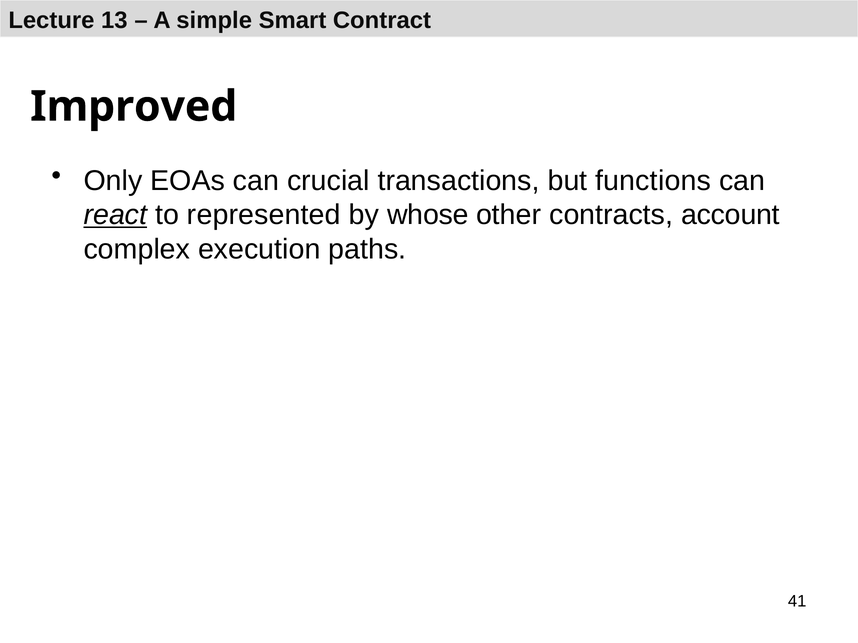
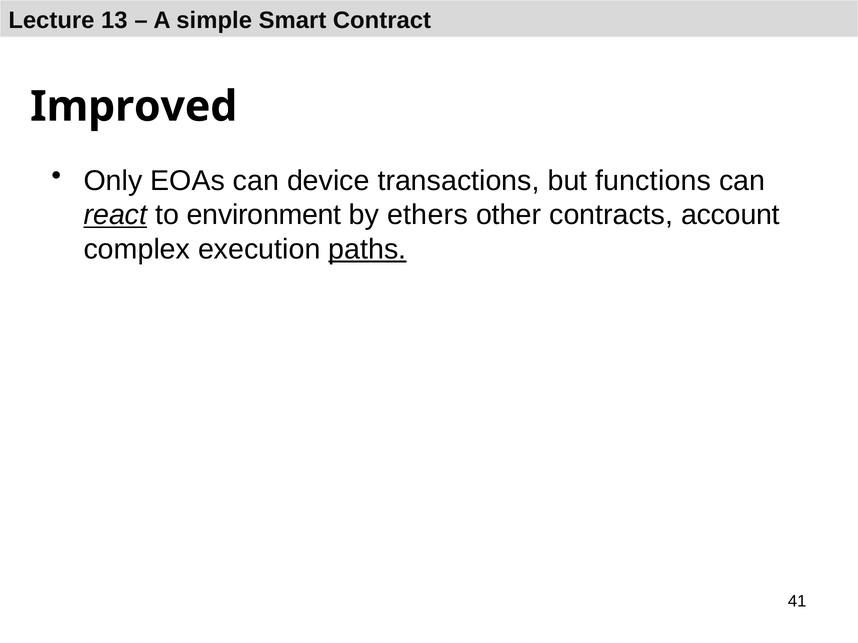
crucial: crucial -> device
represented: represented -> environment
whose: whose -> ethers
paths underline: none -> present
